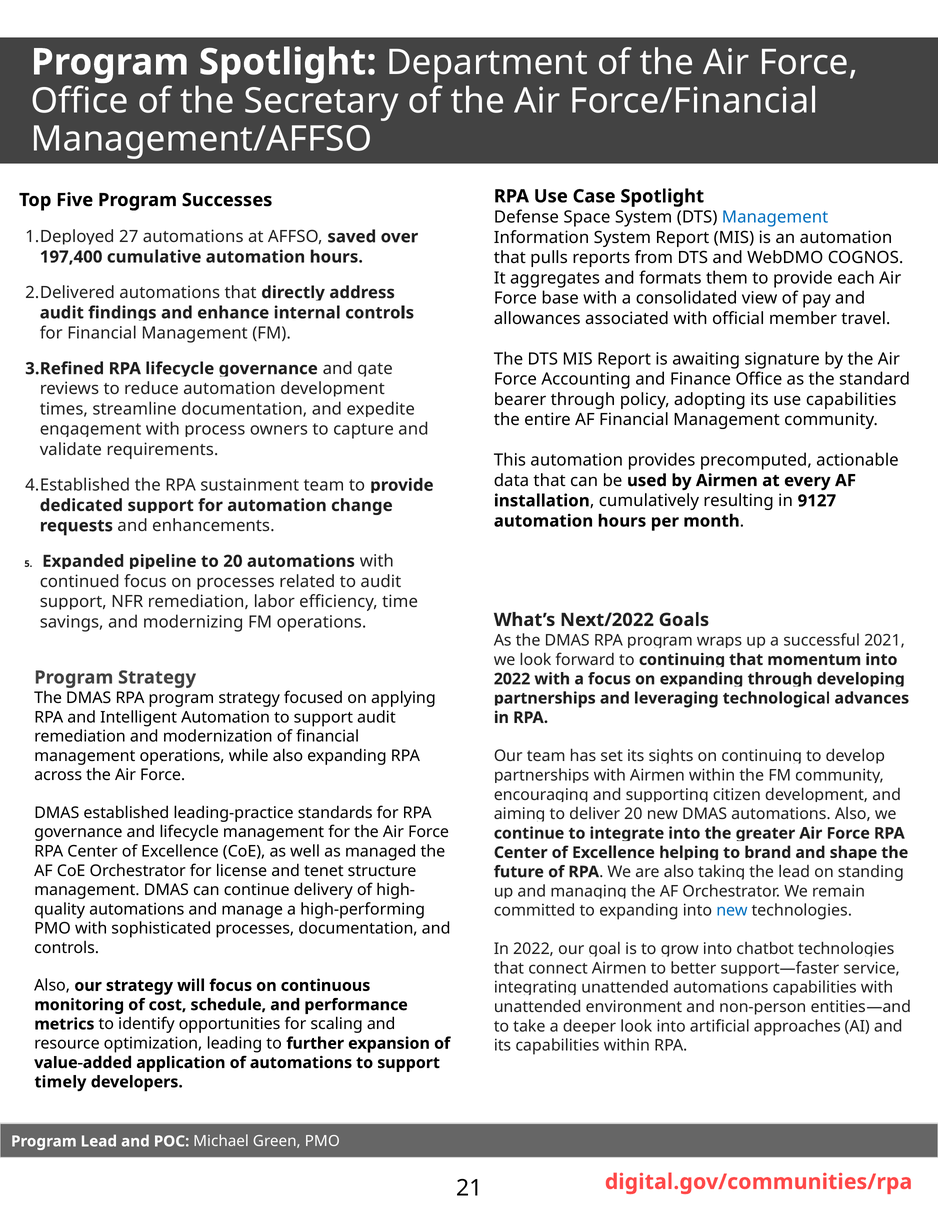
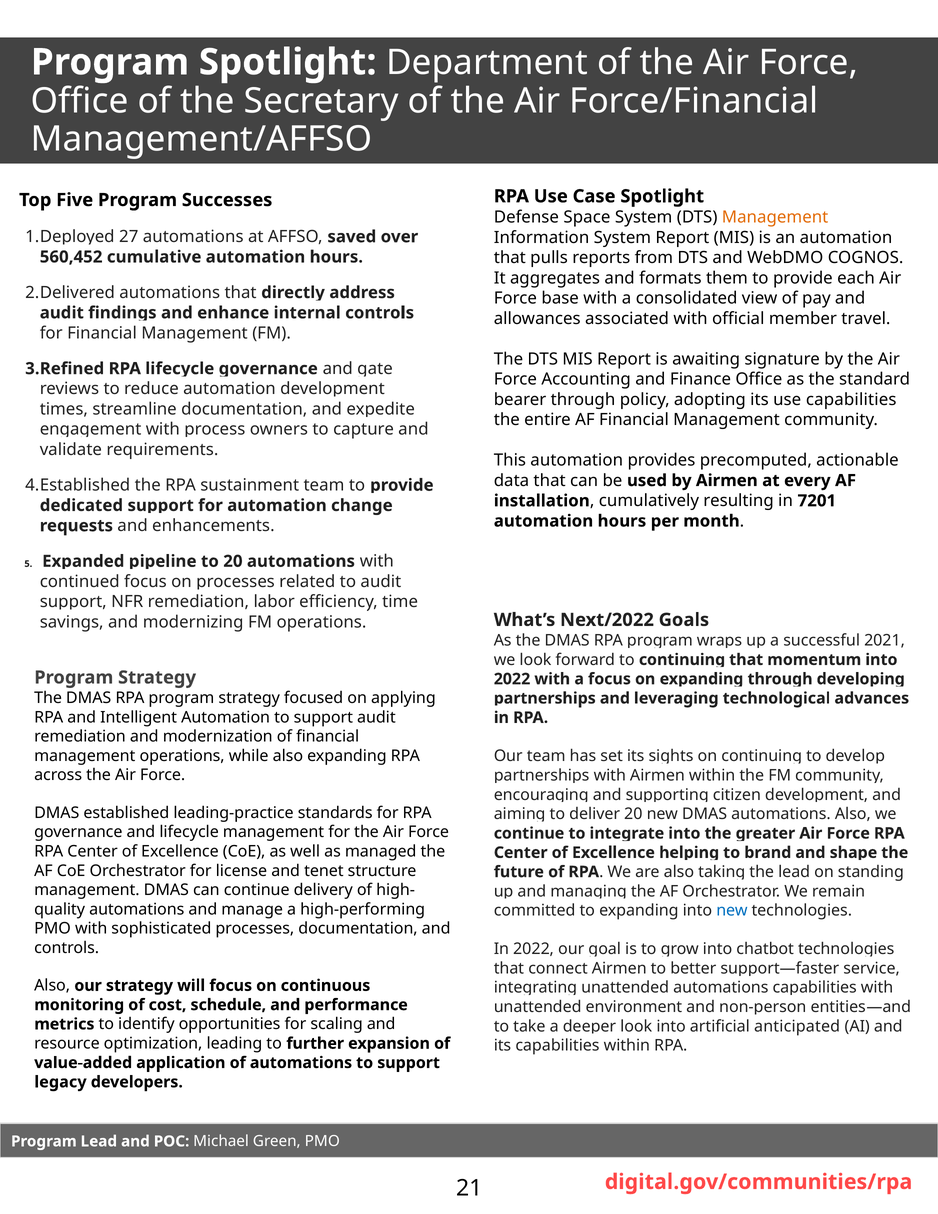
Management at (775, 217) colour: blue -> orange
197,400: 197,400 -> 560,452
9127: 9127 -> 7201
approaches: approaches -> anticipated
timely: timely -> legacy
